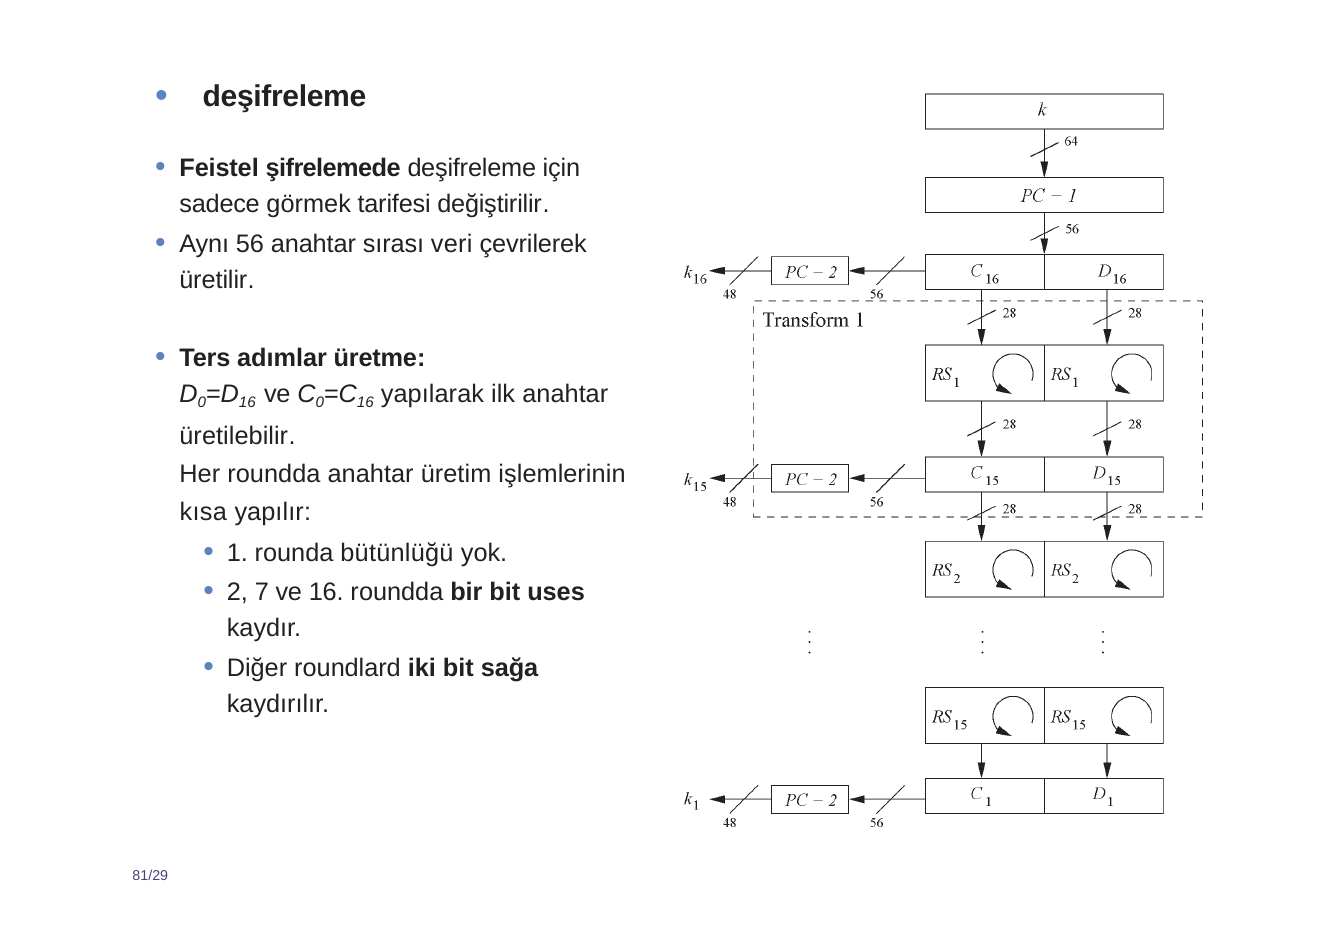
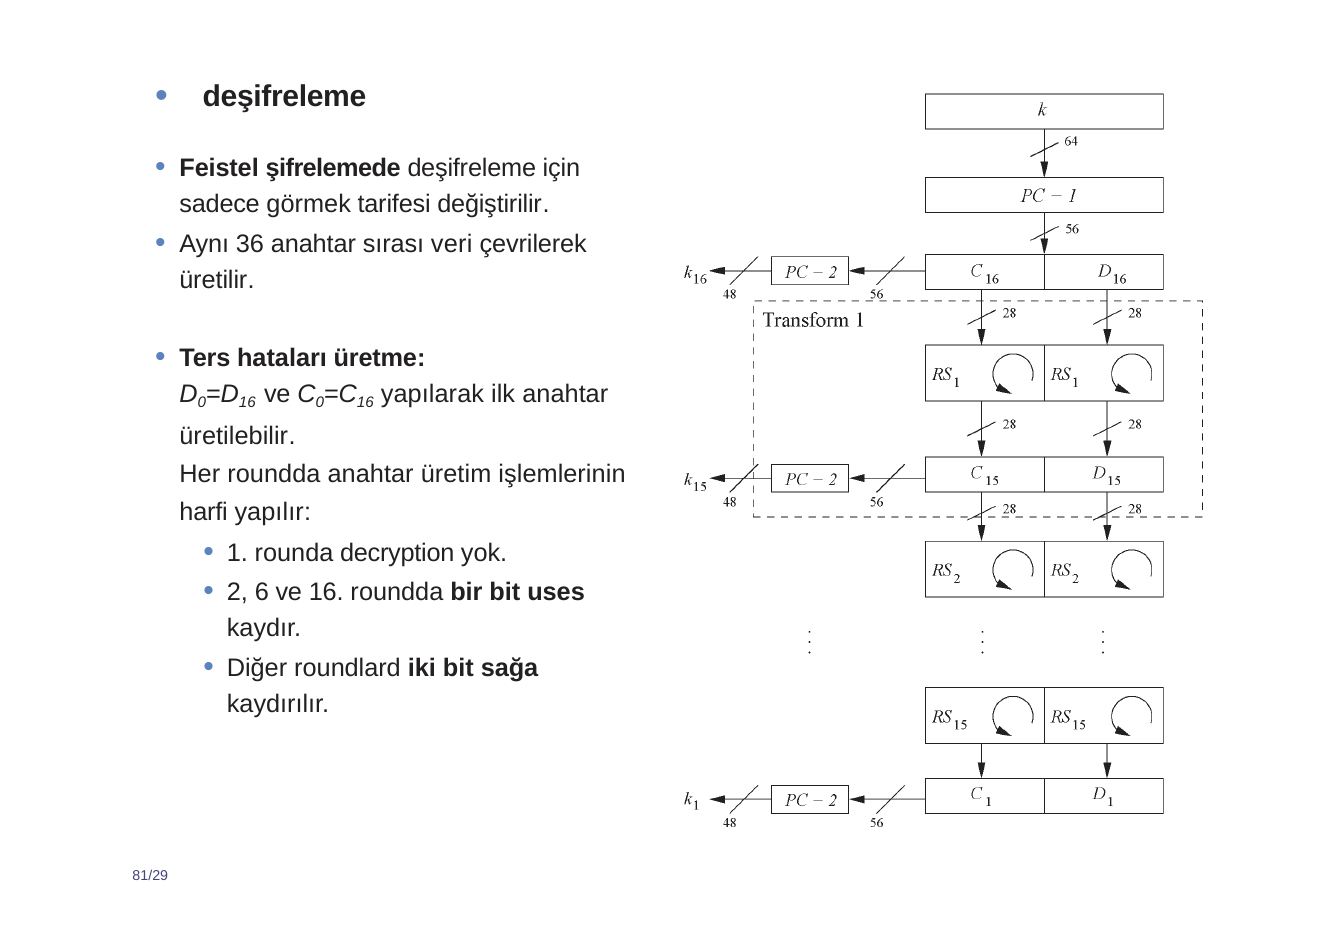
56: 56 -> 36
adımlar: adımlar -> hataları
kısa: kısa -> harfi
bütünlüğü: bütünlüğü -> decryption
7: 7 -> 6
